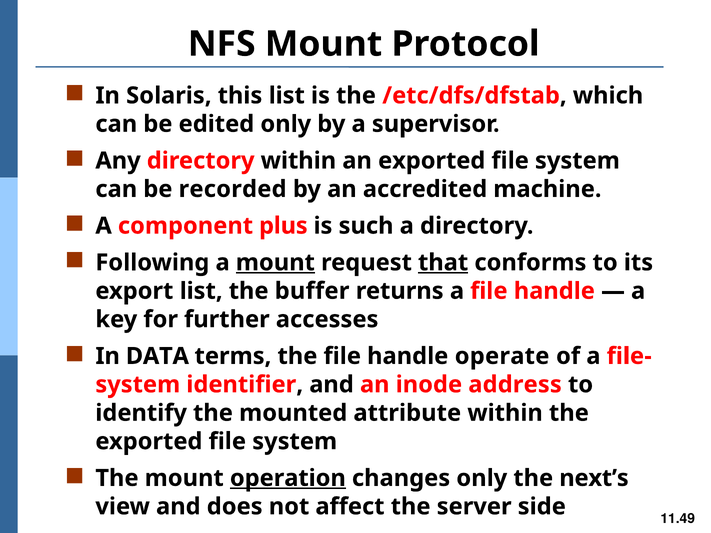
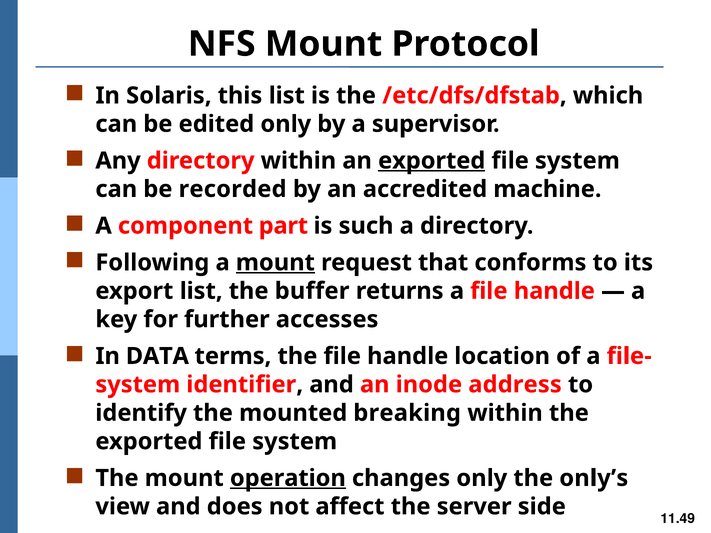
exported at (432, 161) underline: none -> present
plus: plus -> part
that underline: present -> none
operate: operate -> location
attribute: attribute -> breaking
next’s: next’s -> only’s
